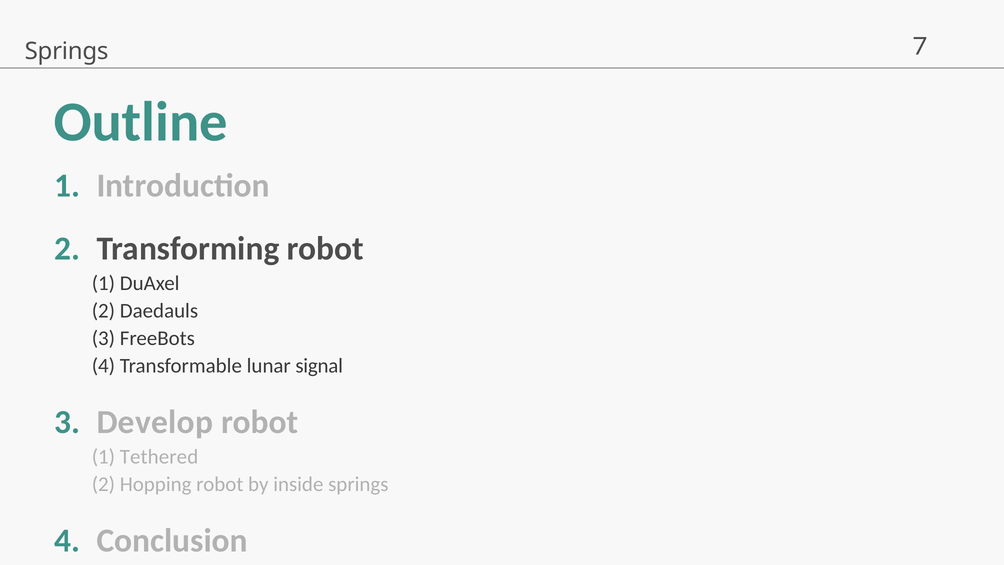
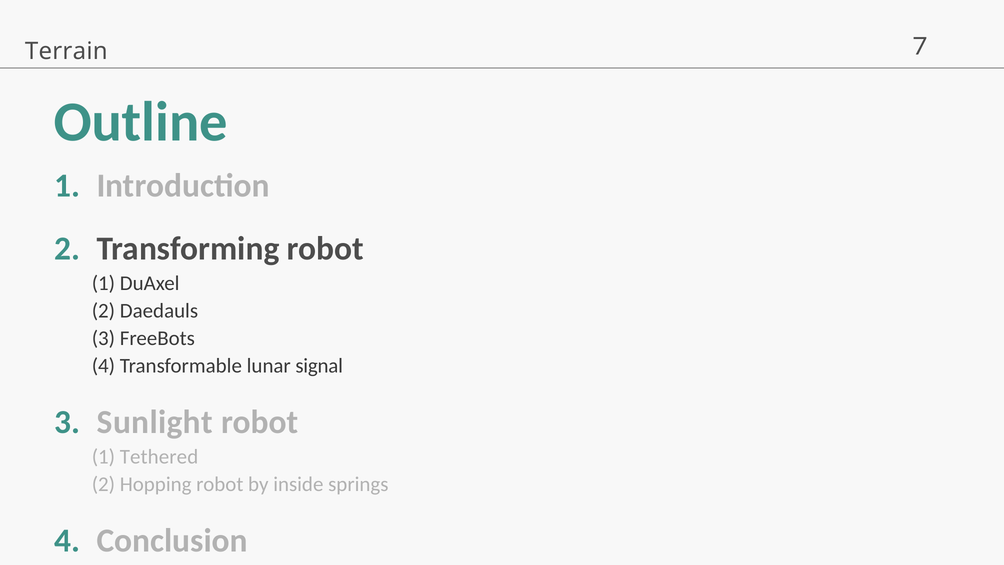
Springs at (67, 51): Springs -> Terrain
Develop: Develop -> Sunlight
